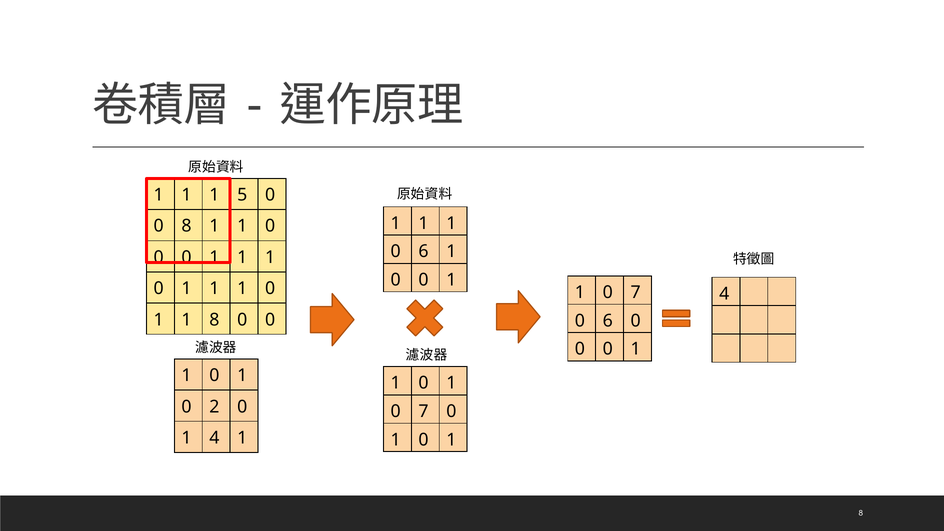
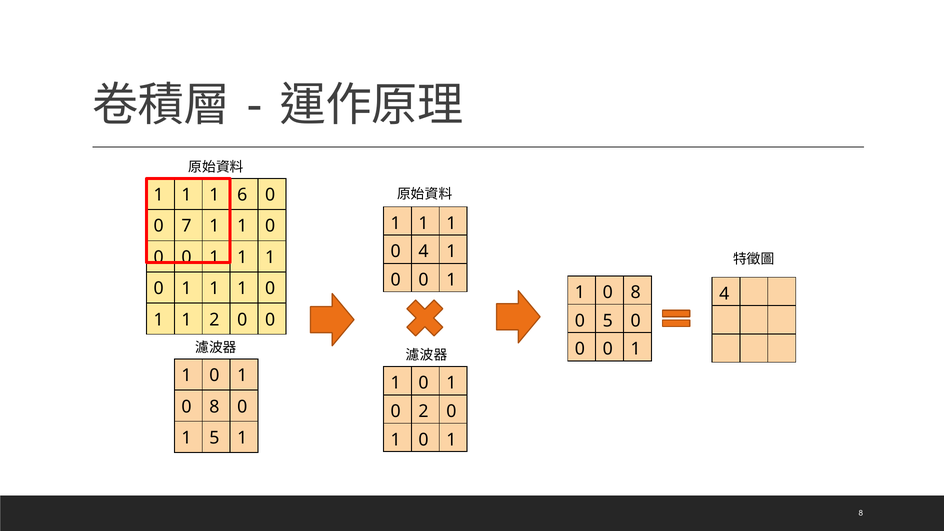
5: 5 -> 6
0 8: 8 -> 7
6 at (423, 252): 6 -> 4
7 at (636, 292): 7 -> 8
1 8: 8 -> 2
6 at (608, 321): 6 -> 5
2 at (214, 407): 2 -> 8
7 at (423, 411): 7 -> 2
4 at (214, 438): 4 -> 5
